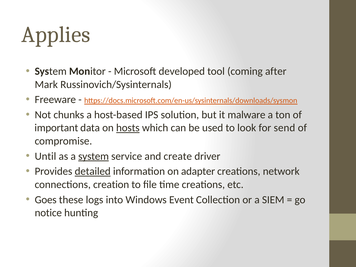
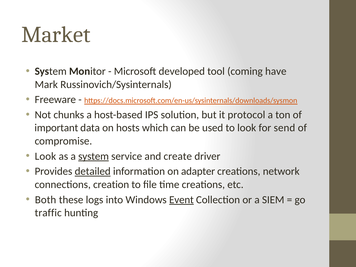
Applies: Applies -> Market
after: after -> have
malware: malware -> protocol
hosts underline: present -> none
Until at (45, 156): Until -> Look
Goes: Goes -> Both
Event underline: none -> present
notice: notice -> traffic
